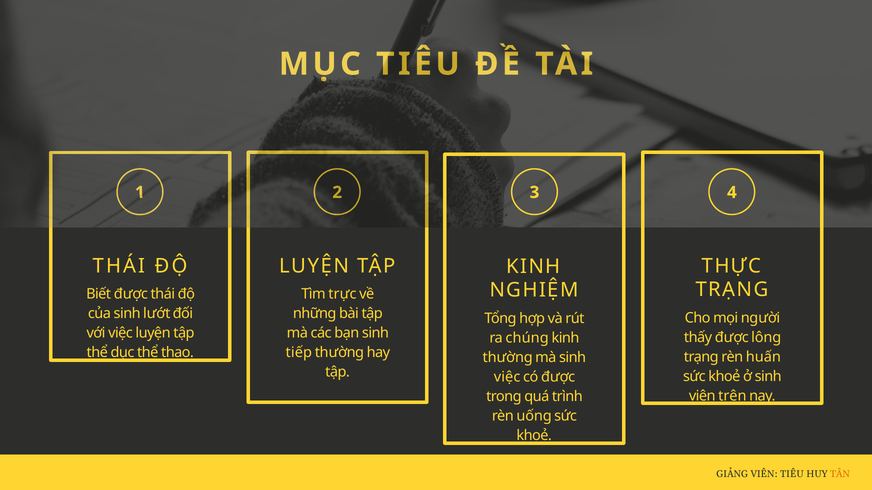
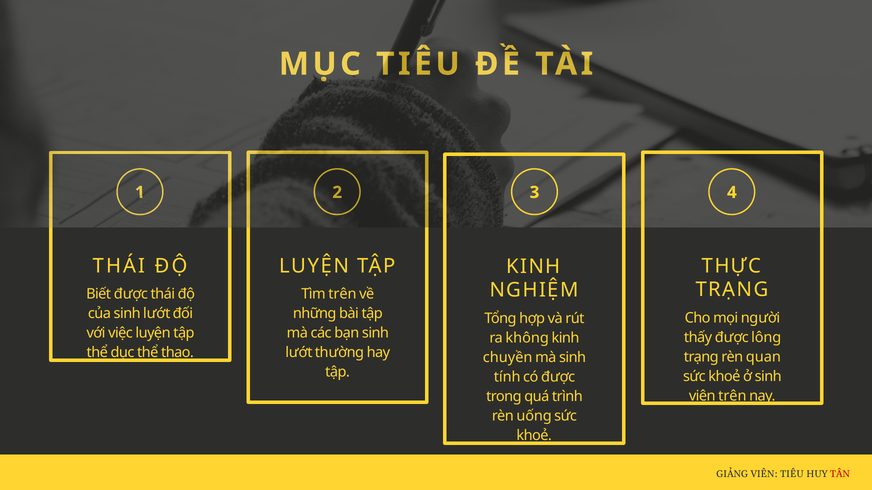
Tìm trực: trực -> trên
chúng: chúng -> không
tiếp at (299, 353): tiếp -> lướt
huấn: huấn -> quan
thường at (508, 358): thường -> chuyền
việc at (507, 377): việc -> tính
TÂN colour: orange -> red
